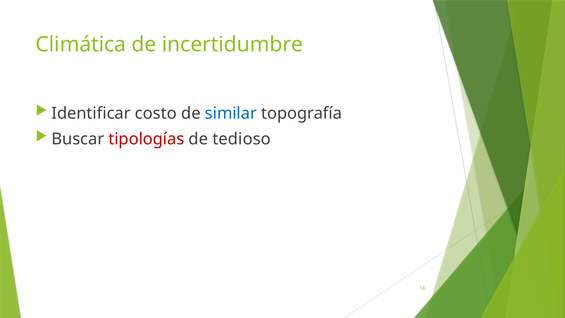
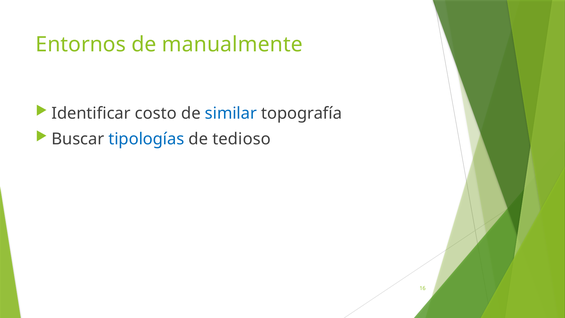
Climática: Climática -> Entornos
incertidumbre: incertidumbre -> manualmente
tipologías colour: red -> blue
